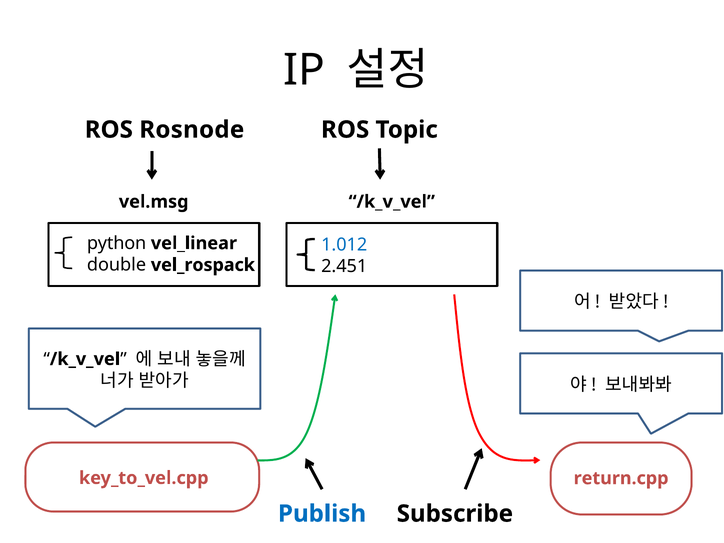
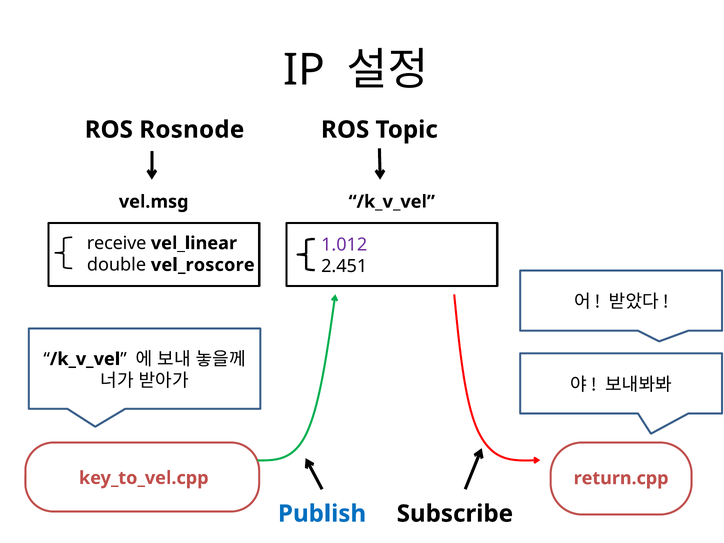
python: python -> receive
1.012 colour: blue -> purple
vel_rospack: vel_rospack -> vel_roscore
